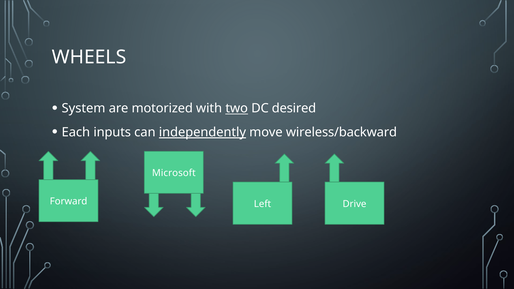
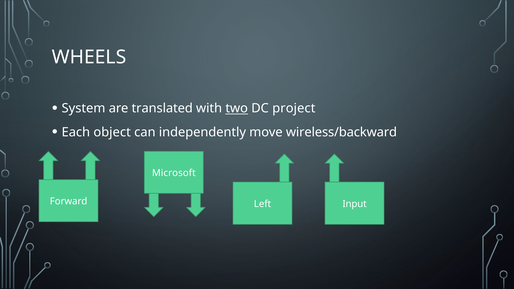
motorized: motorized -> translated
desired: desired -> project
inputs: inputs -> object
independently underline: present -> none
Drive: Drive -> Input
